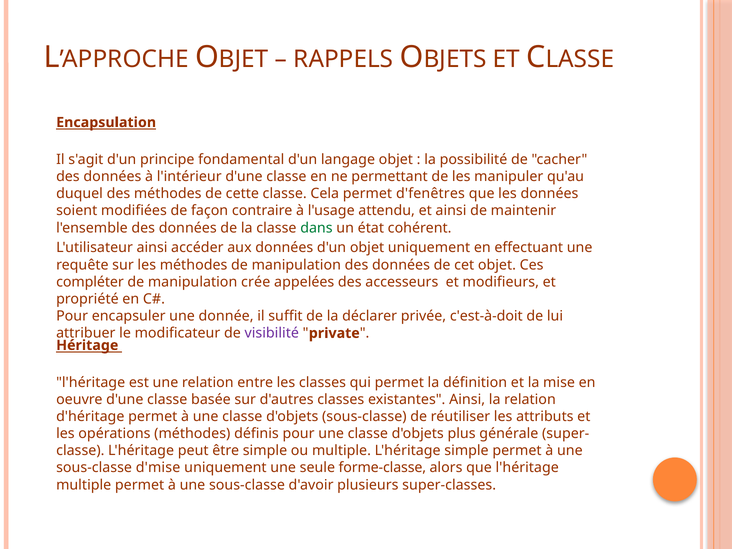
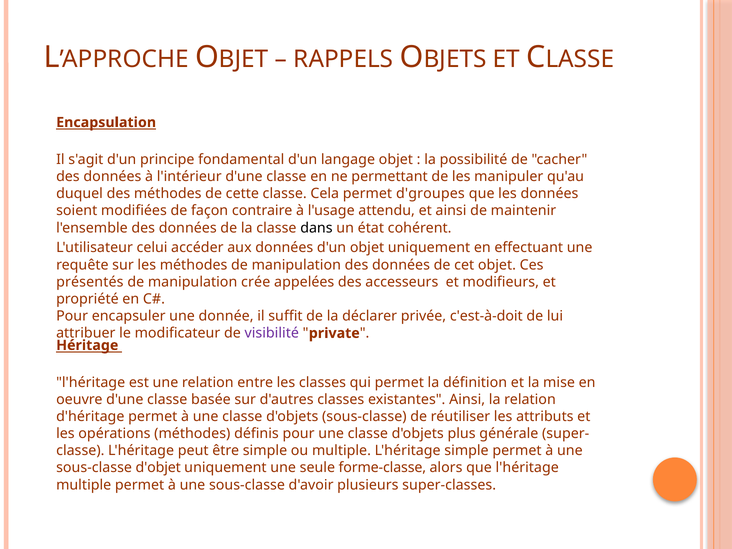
d'fenêtres: d'fenêtres -> d'groupes
dans colour: green -> black
L'utilisateur ainsi: ainsi -> celui
compléter: compléter -> présentés
d'mise: d'mise -> d'objet
